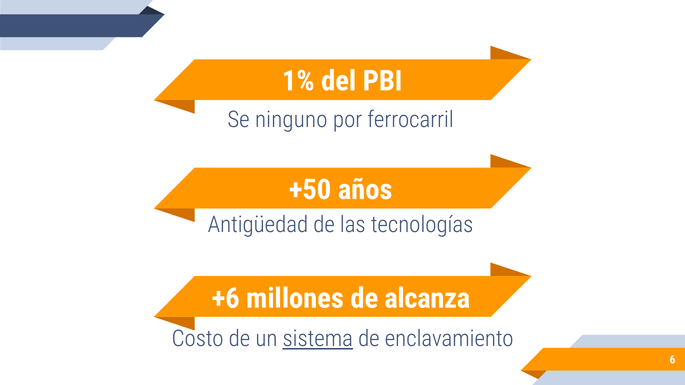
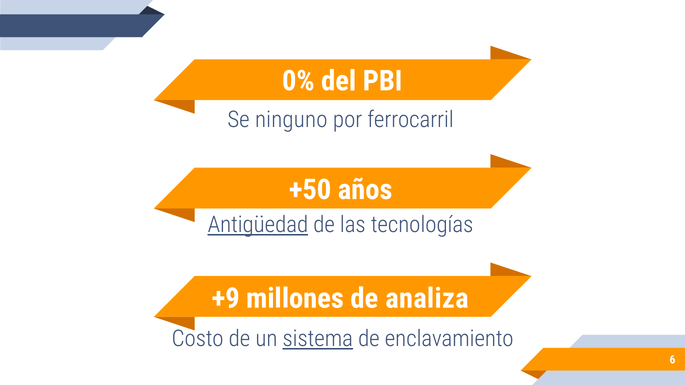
1%: 1% -> 0%
Antigüedad underline: none -> present
+6: +6 -> +9
alcanza: alcanza -> analiza
